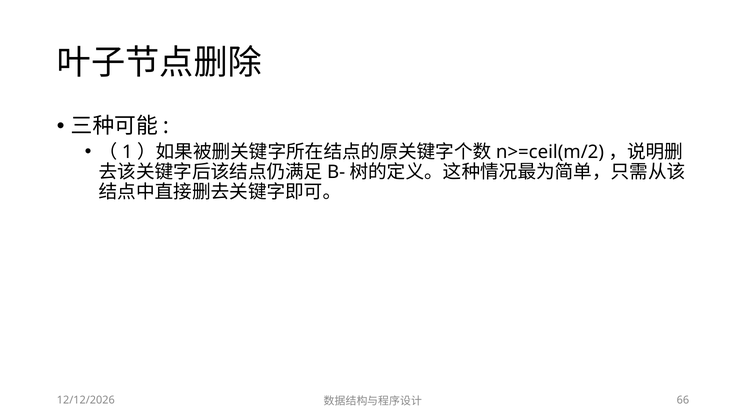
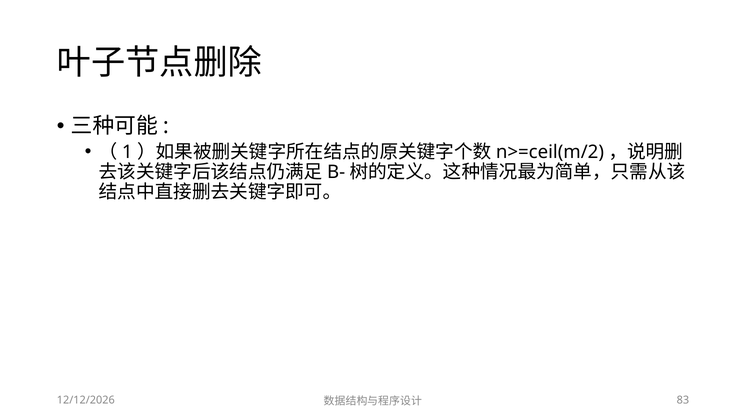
66: 66 -> 83
